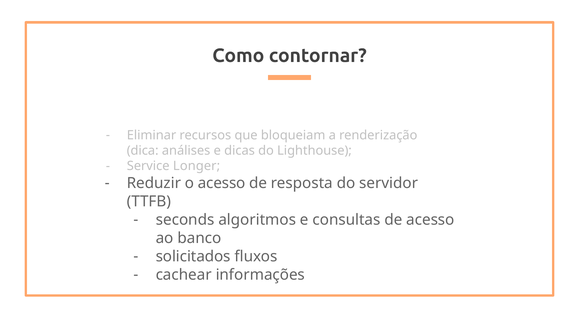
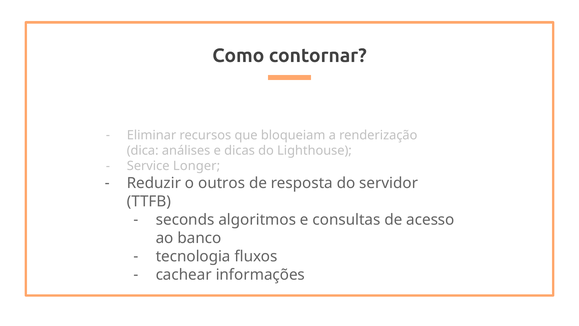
o acesso: acesso -> outros
solicitados: solicitados -> tecnologia
